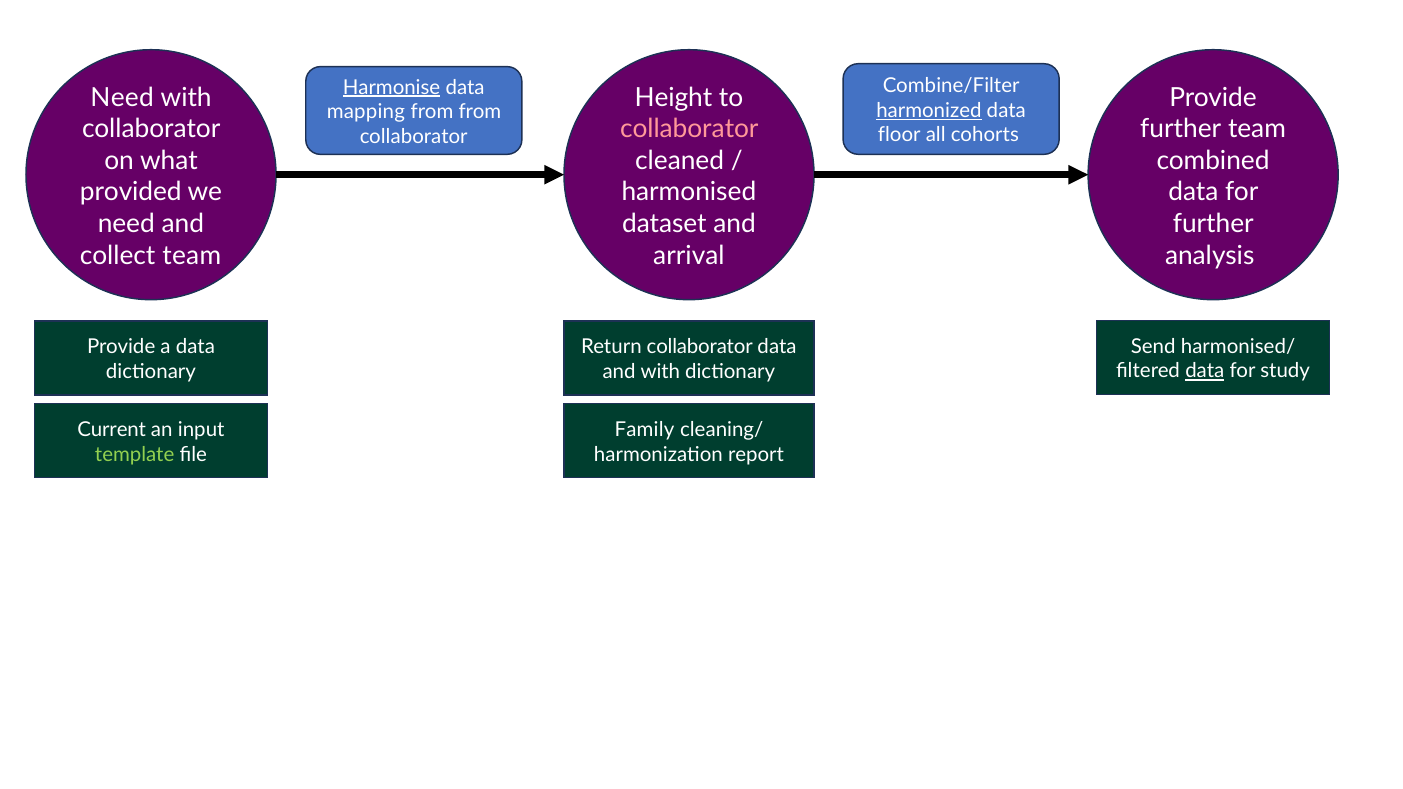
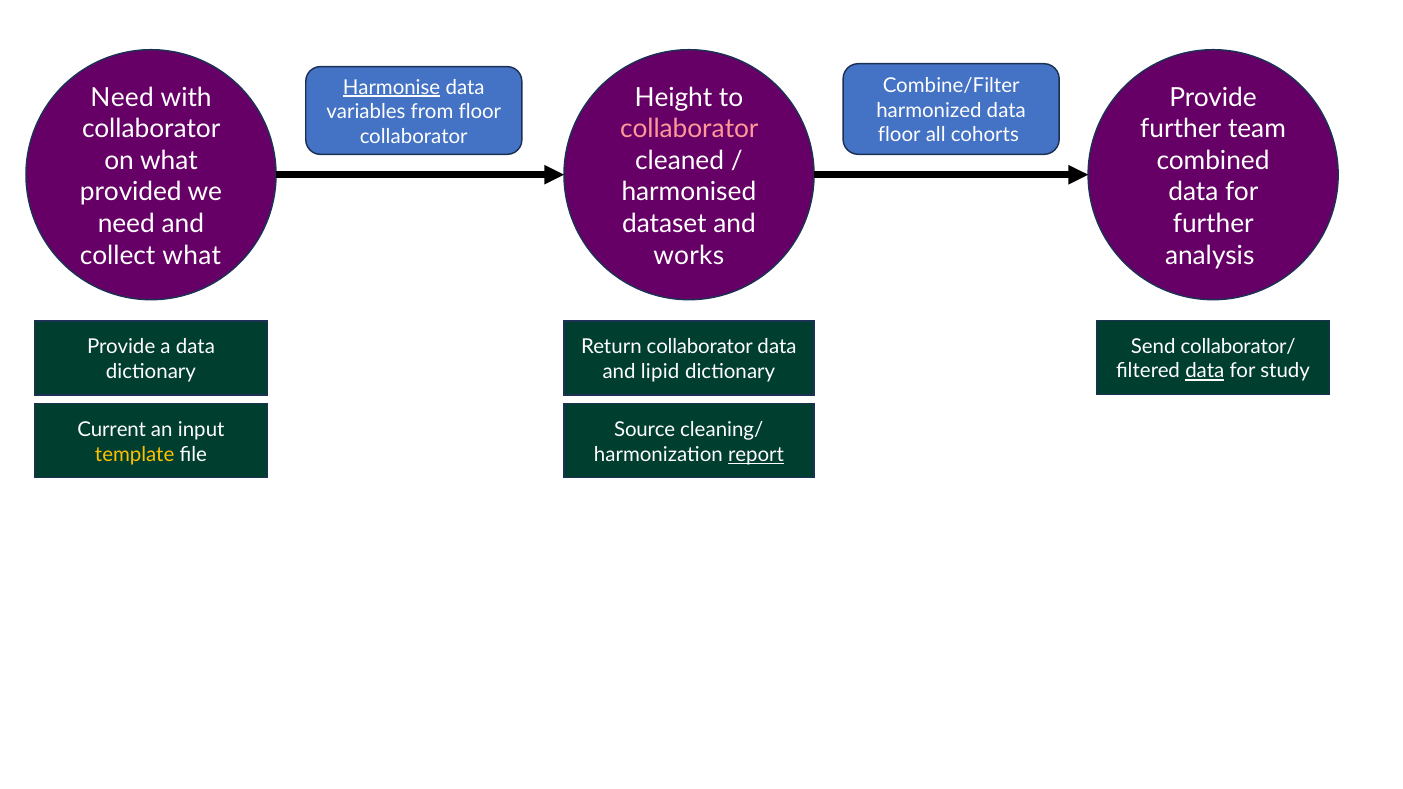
harmonized underline: present -> none
mapping: mapping -> variables
from from: from -> floor
collect team: team -> what
arrival: arrival -> works
harmonised/: harmonised/ -> collaborator/
and with: with -> lipid
Family: Family -> Source
template colour: light green -> yellow
report underline: none -> present
